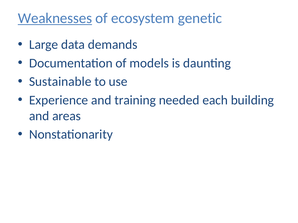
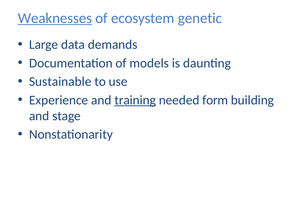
training underline: none -> present
each: each -> form
areas: areas -> stage
